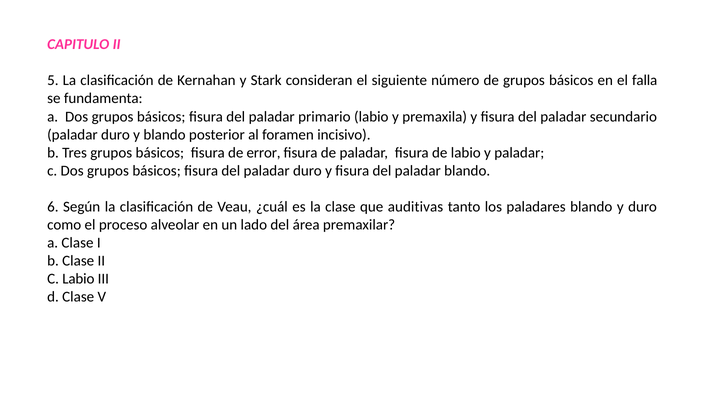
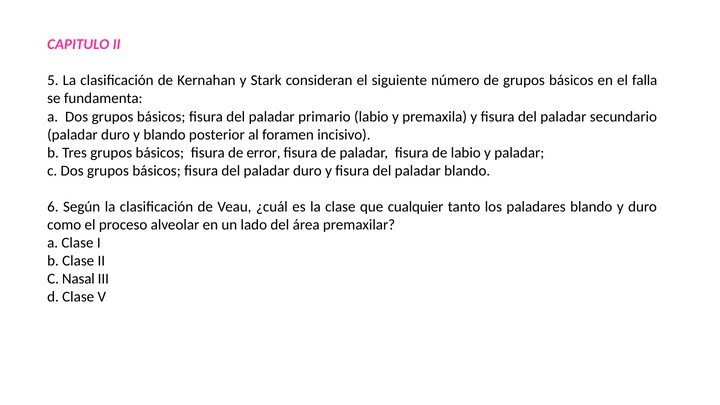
auditivas: auditivas -> cualquier
C Labio: Labio -> Nasal
